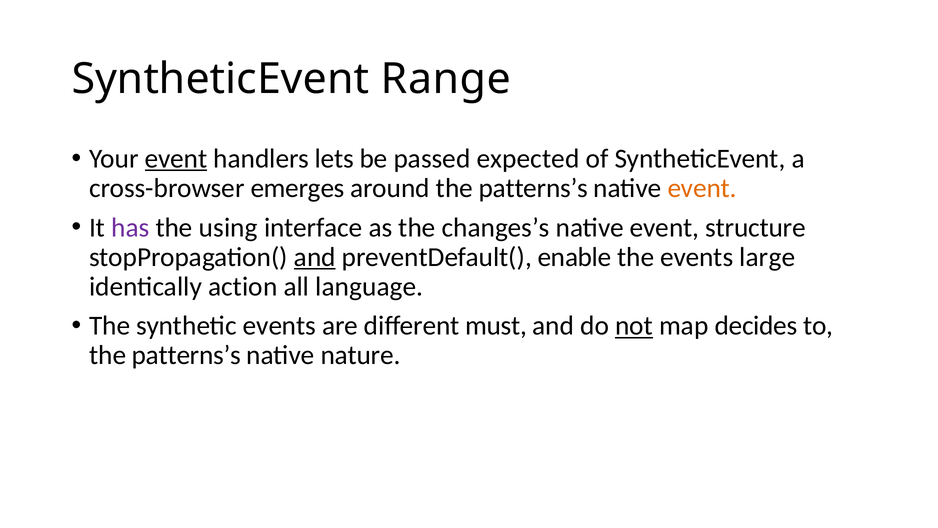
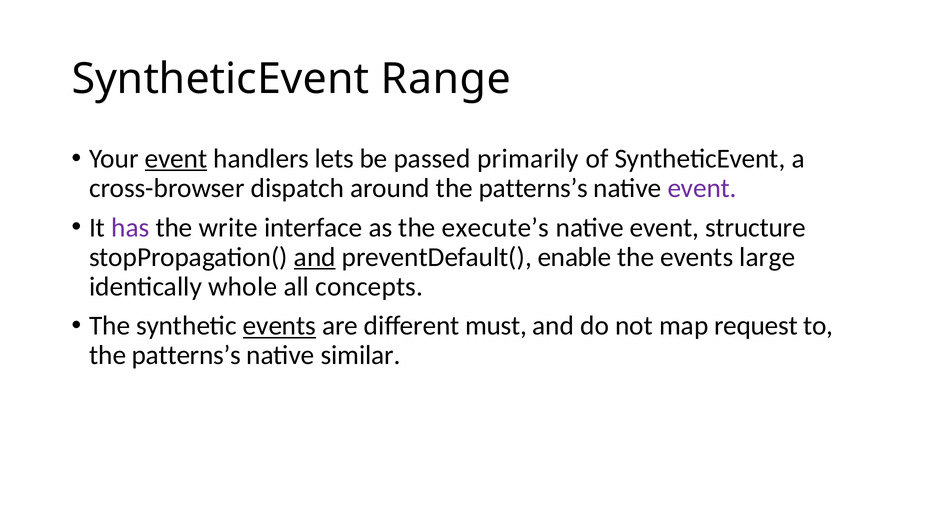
expected: expected -> primarily
emerges: emerges -> dispatch
event at (702, 188) colour: orange -> purple
using: using -> write
changes’s: changes’s -> execute’s
action: action -> whole
language: language -> concepts
events at (279, 326) underline: none -> present
not underline: present -> none
decides: decides -> request
nature: nature -> similar
